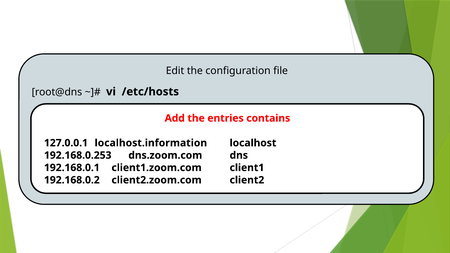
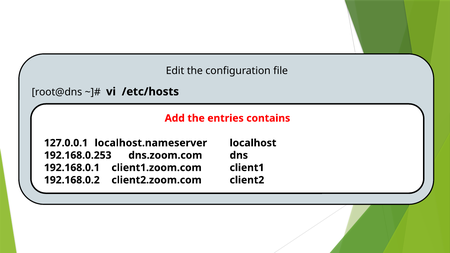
localhost.information: localhost.information -> localhost.nameserver
